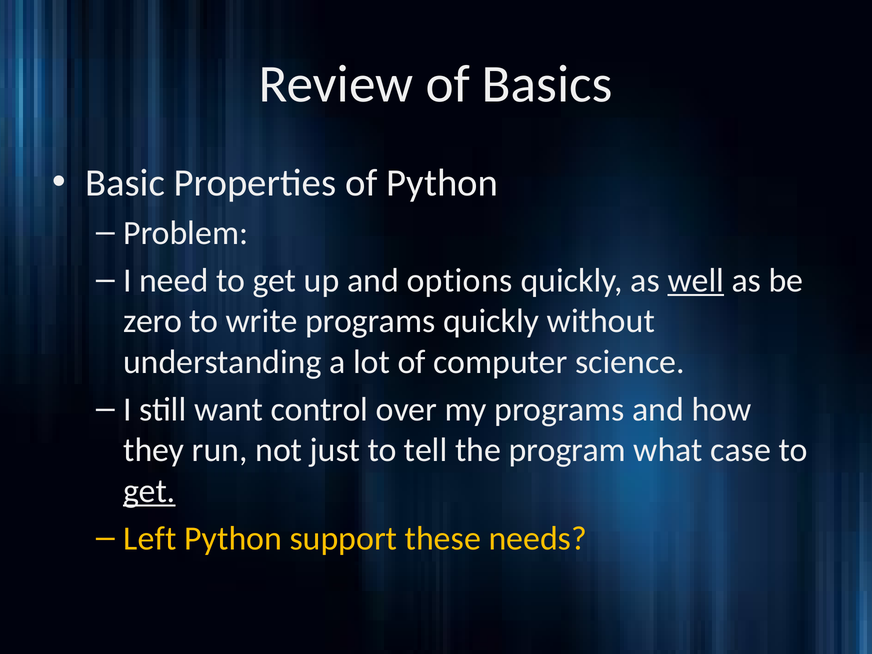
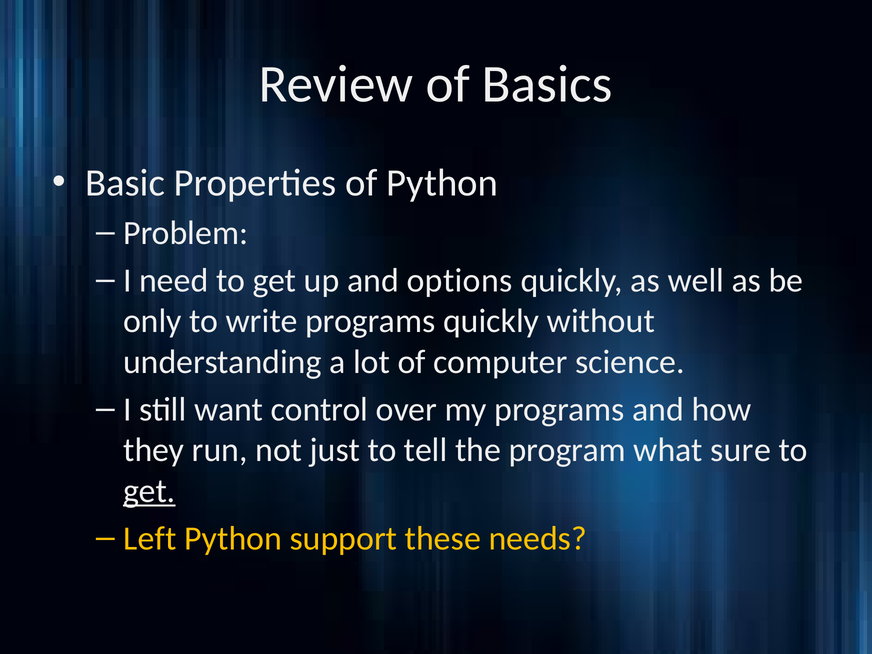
well underline: present -> none
zero: zero -> only
case: case -> sure
